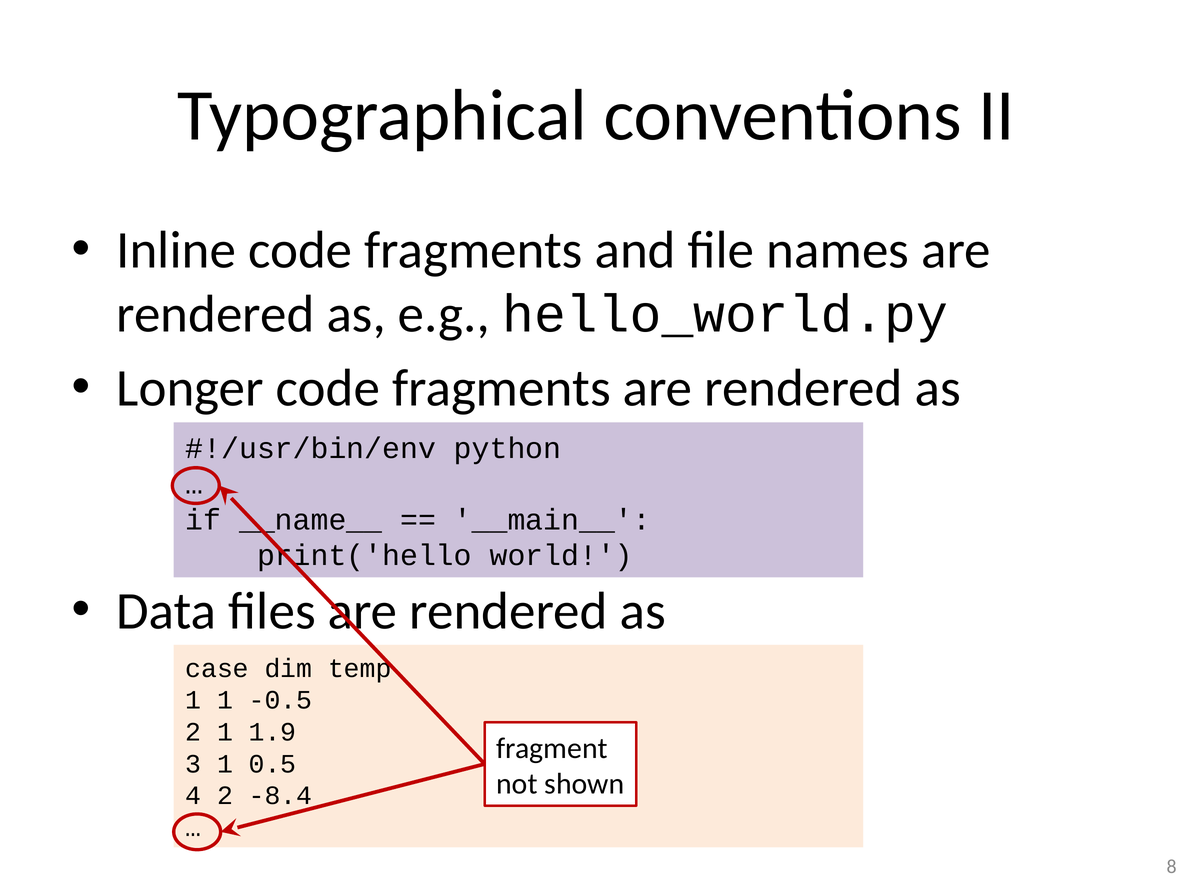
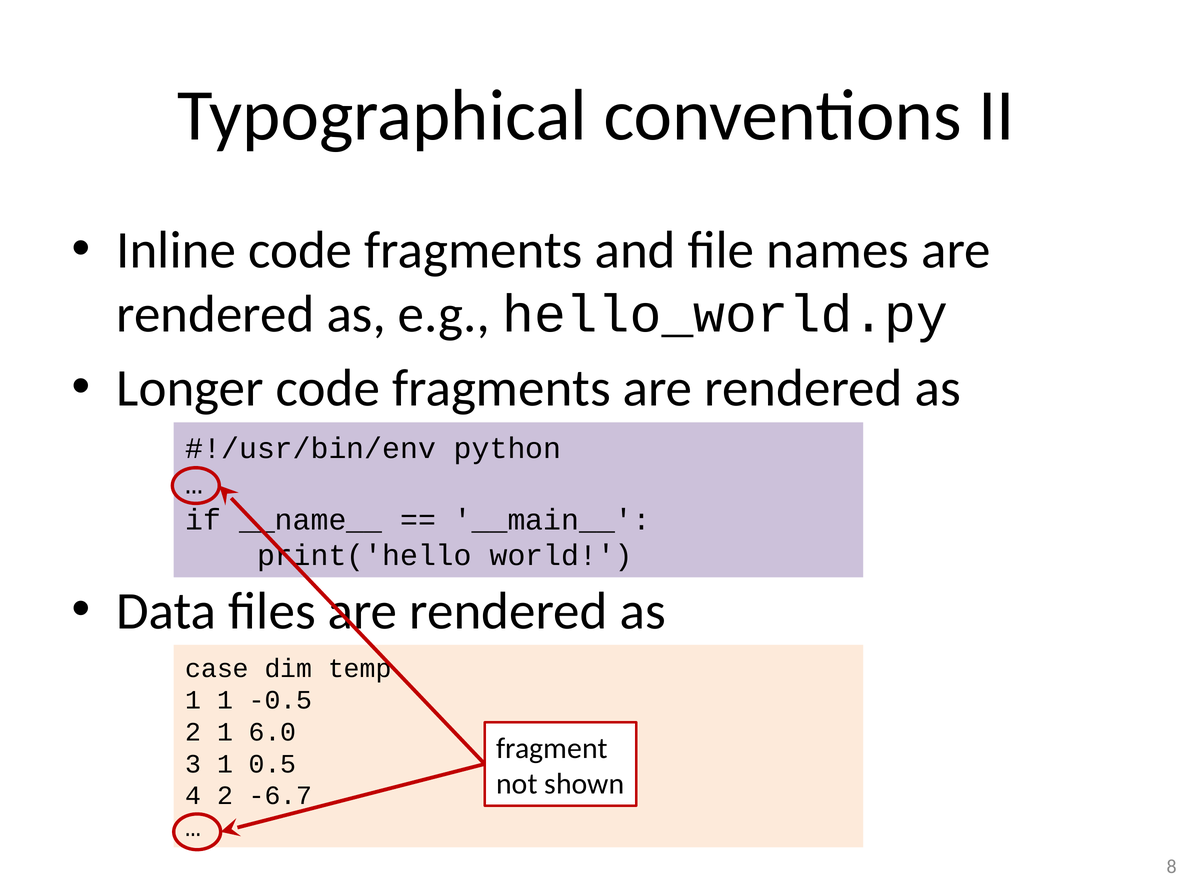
1.9: 1.9 -> 6.0
-8.4: -8.4 -> -6.7
